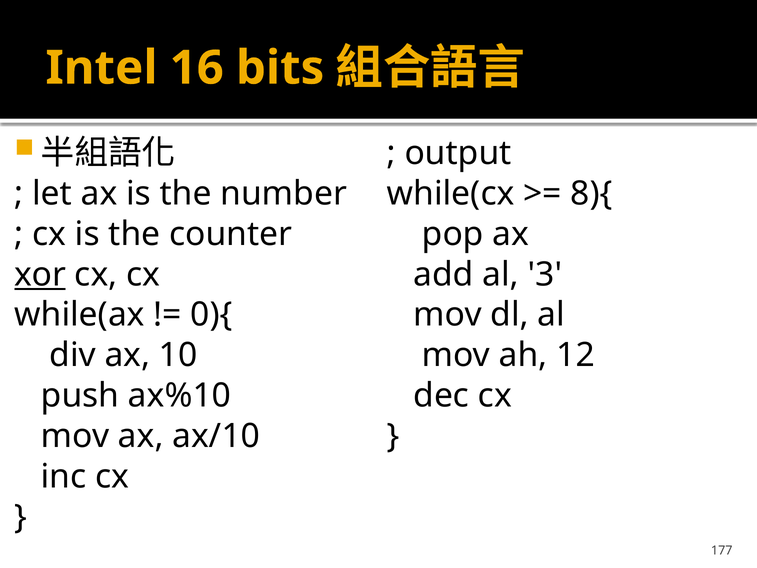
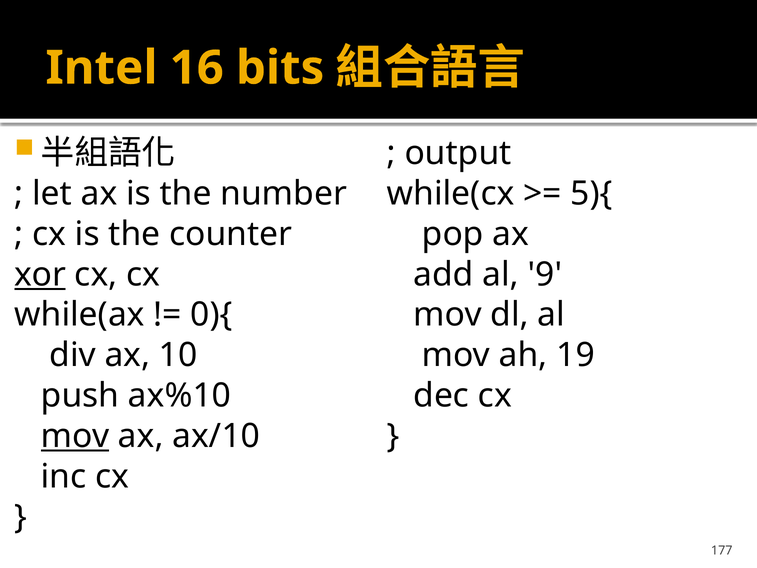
8){: 8){ -> 5){
3: 3 -> 9
12: 12 -> 19
mov at (75, 436) underline: none -> present
